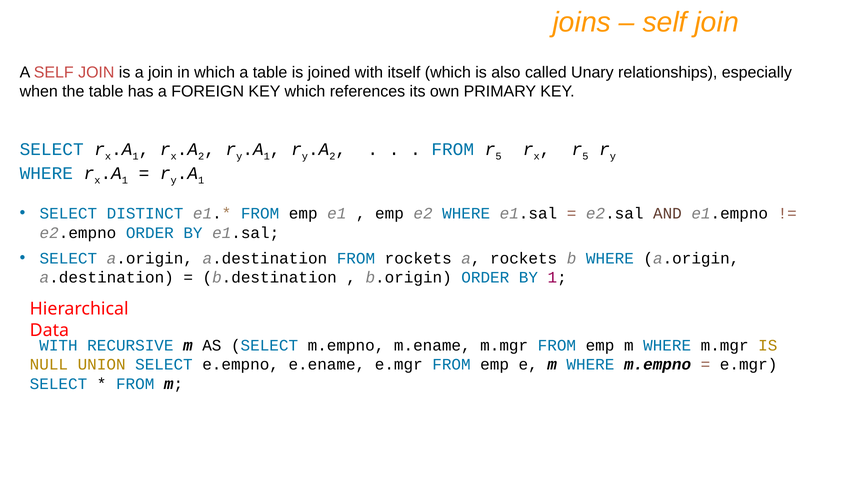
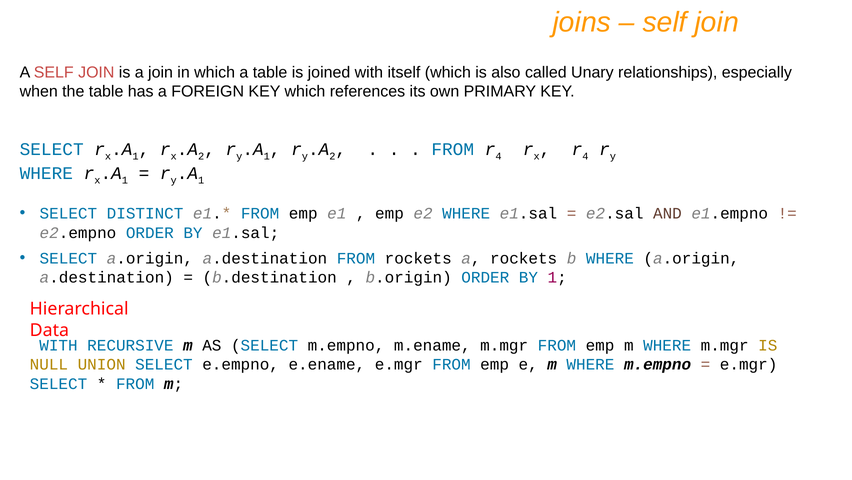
5 at (499, 156): 5 -> 4
5 at (585, 156): 5 -> 4
